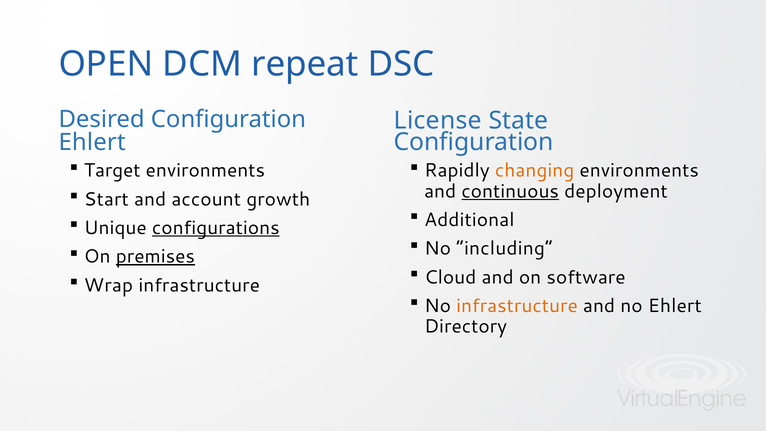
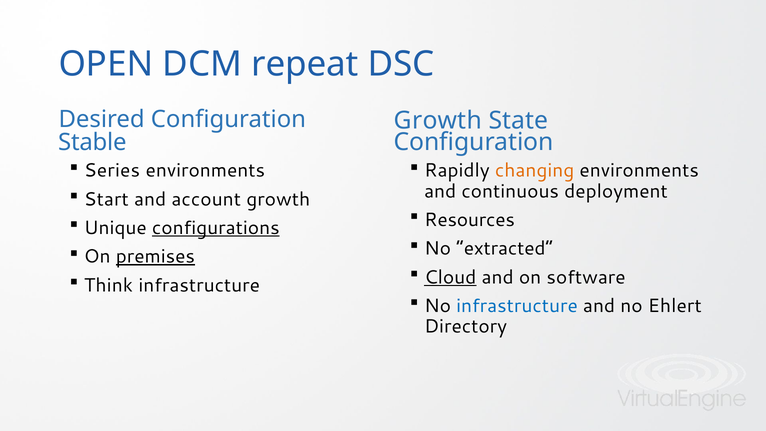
License at (438, 121): License -> Growth
Ehlert at (92, 142): Ehlert -> Stable
Target: Target -> Series
continuous underline: present -> none
Additional: Additional -> Resources
including: including -> extracted
Cloud underline: none -> present
Wrap: Wrap -> Think
infrastructure at (517, 306) colour: orange -> blue
